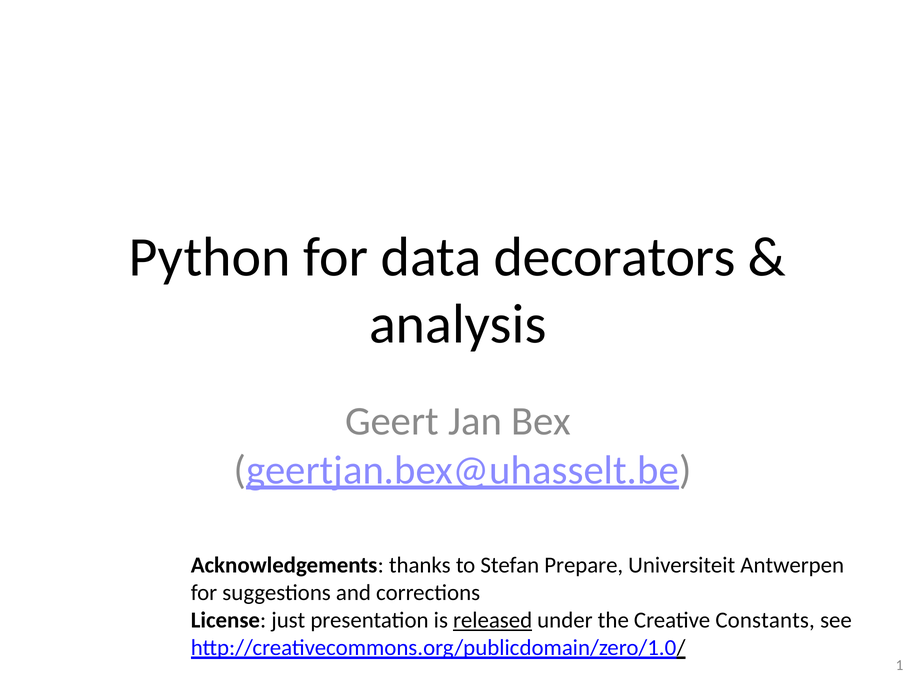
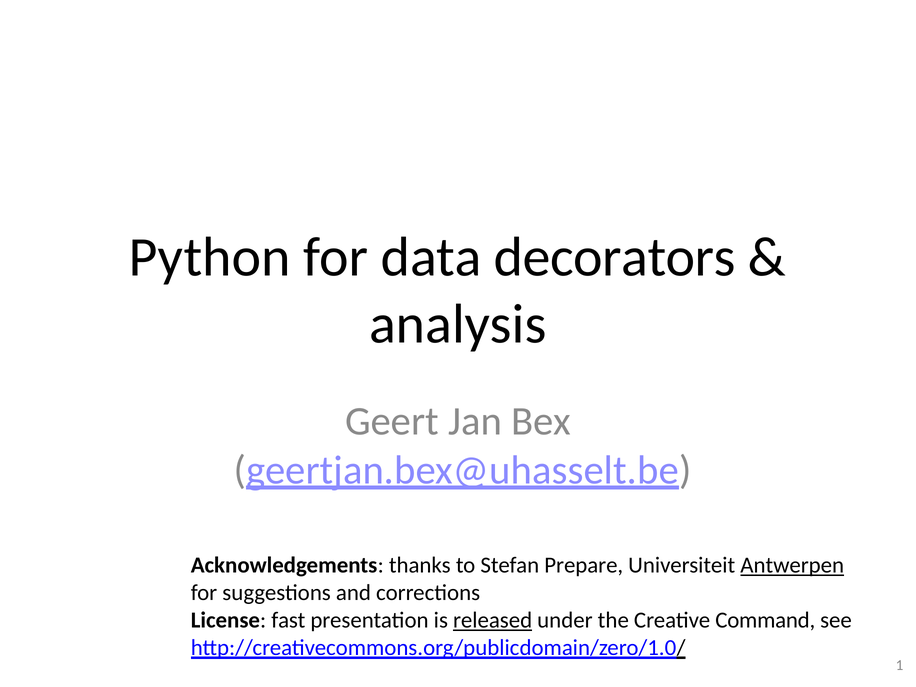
Antwerpen underline: none -> present
just: just -> fast
Constants: Constants -> Command
